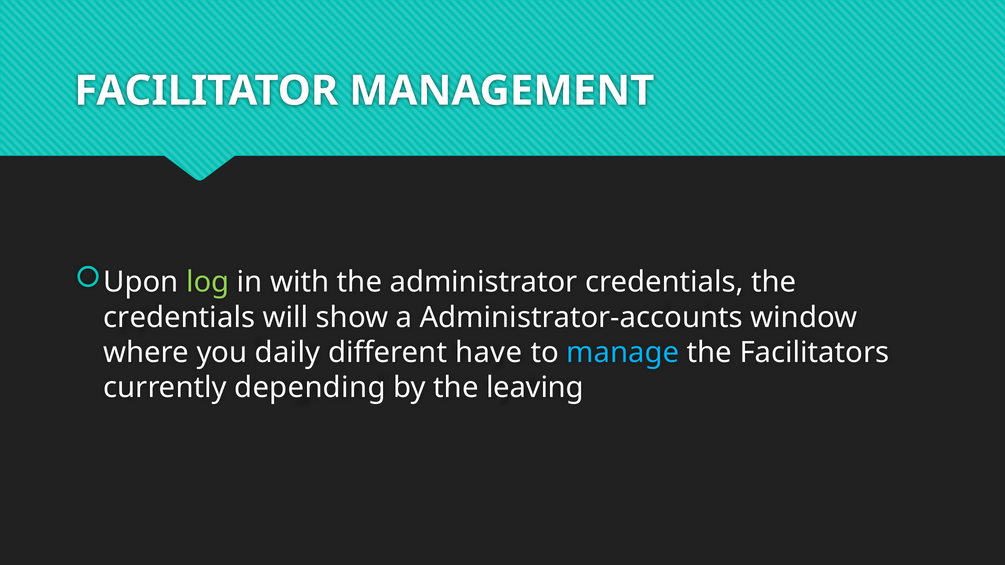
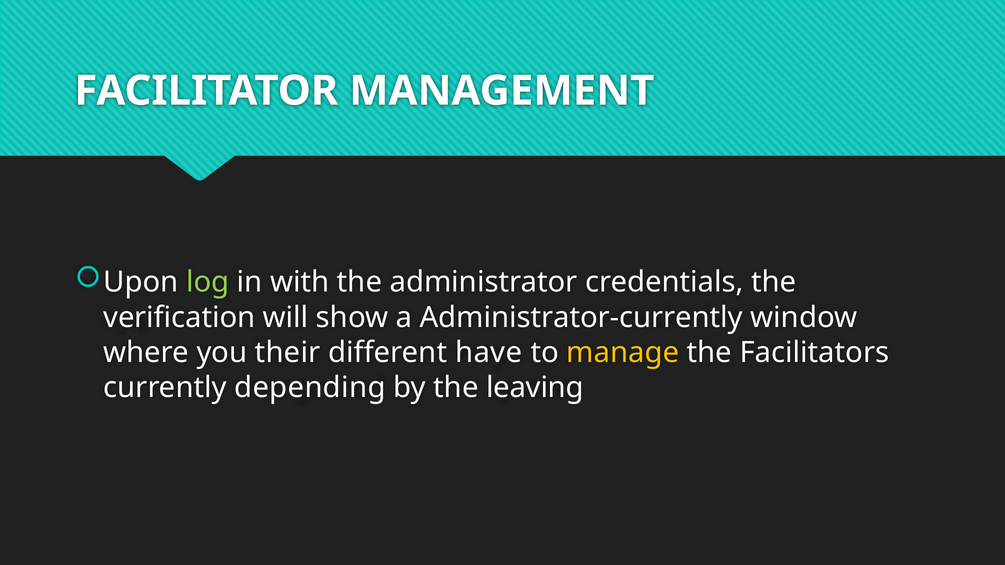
credentials at (179, 318): credentials -> verification
Administrator-accounts: Administrator-accounts -> Administrator-currently
daily: daily -> their
manage colour: light blue -> yellow
